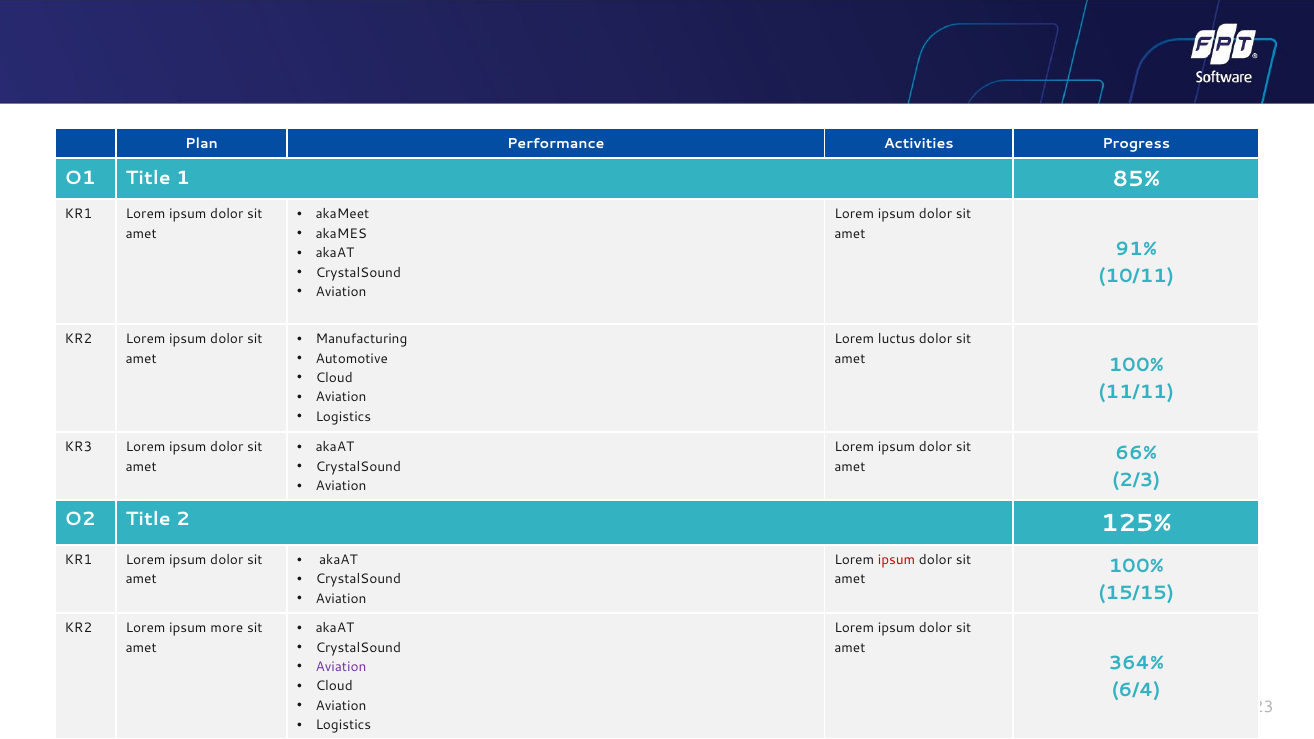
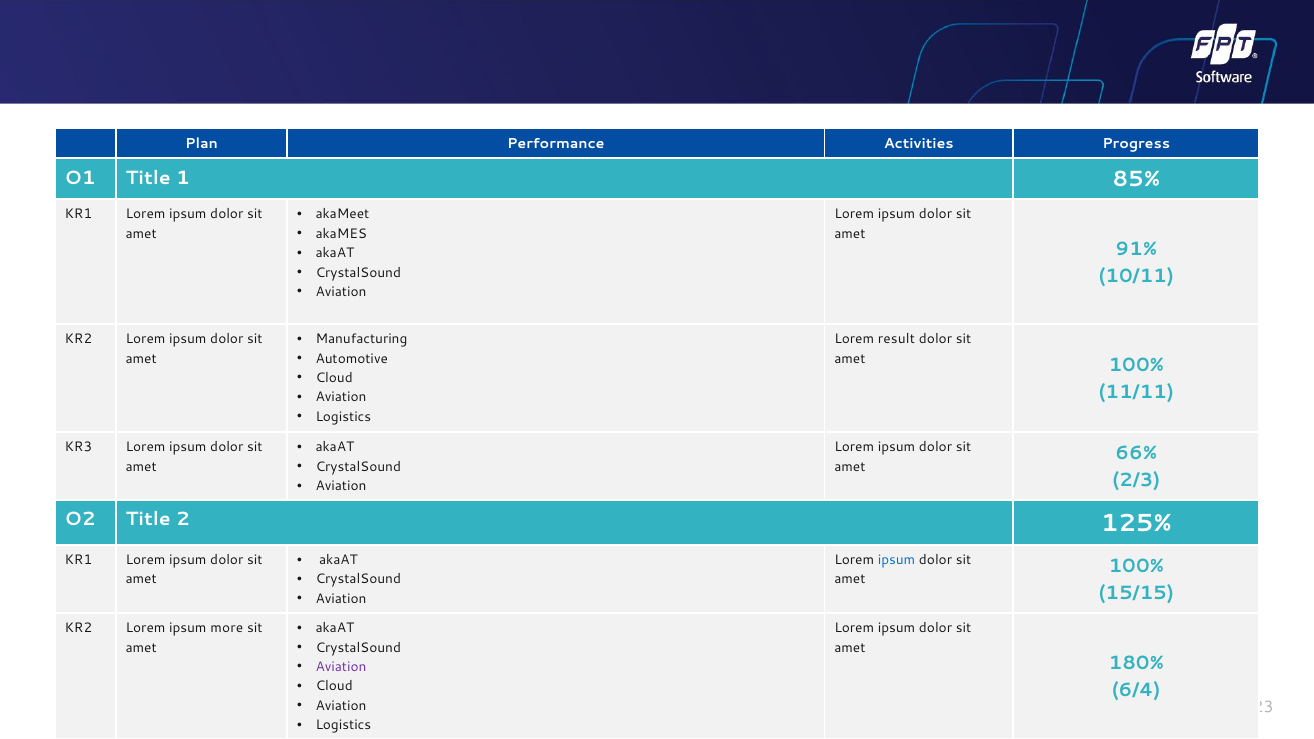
Lorem luctus: luctus -> result
ipsum at (897, 560) colour: red -> blue
364%: 364% -> 180%
